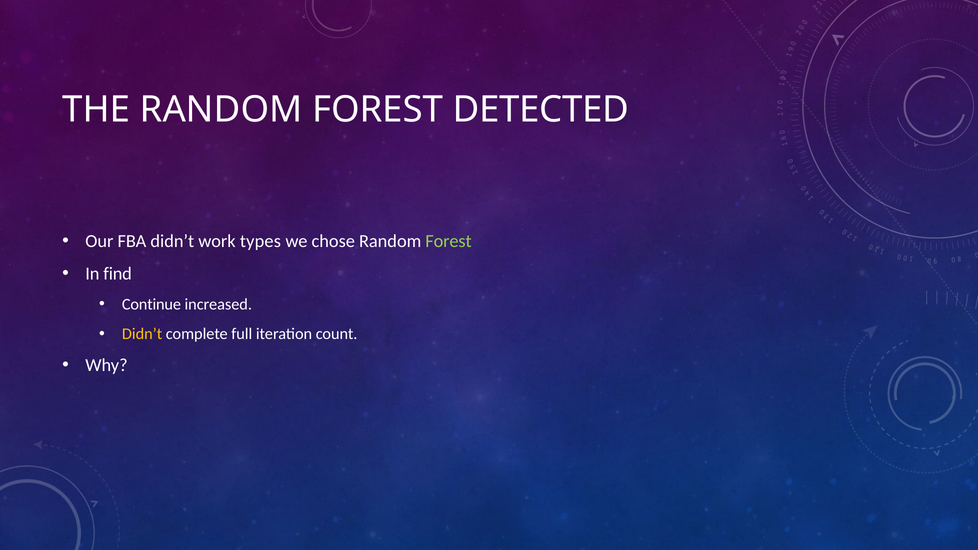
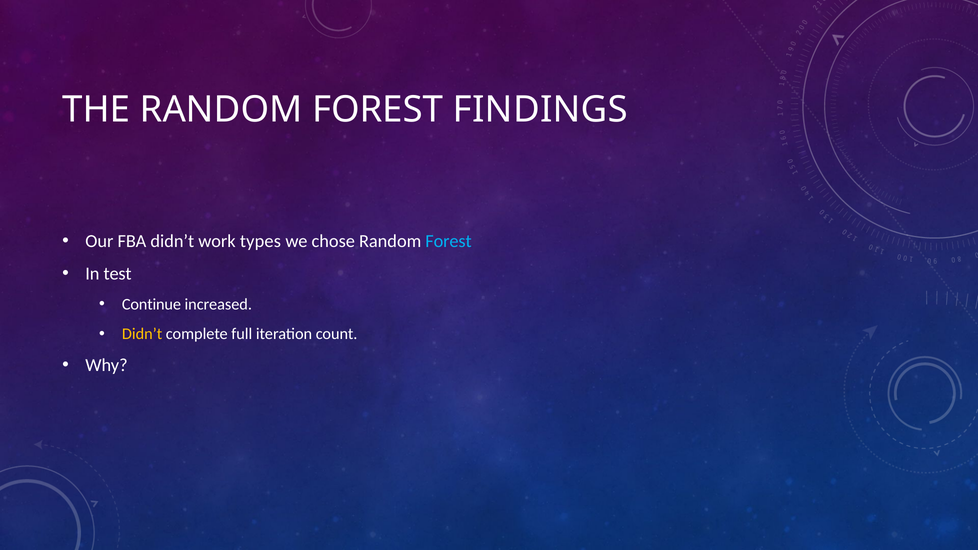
DETECTED: DETECTED -> FINDINGS
Forest at (449, 241) colour: light green -> light blue
find: find -> test
